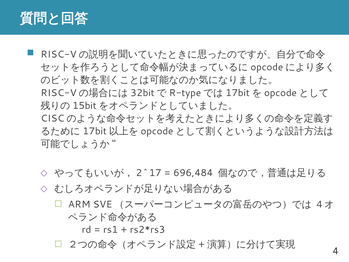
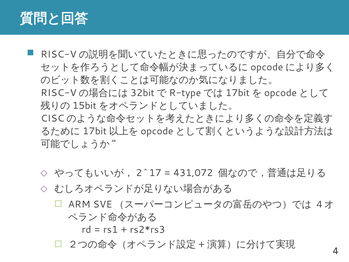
696,484: 696,484 -> 431,072
